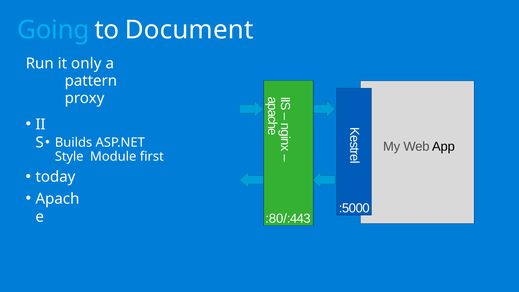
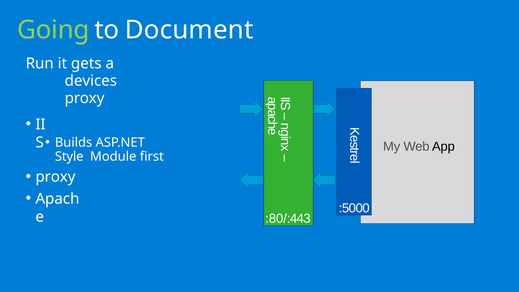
Going colour: light blue -> light green
only: only -> gets
pattern: pattern -> devices
today at (55, 177): today -> proxy
